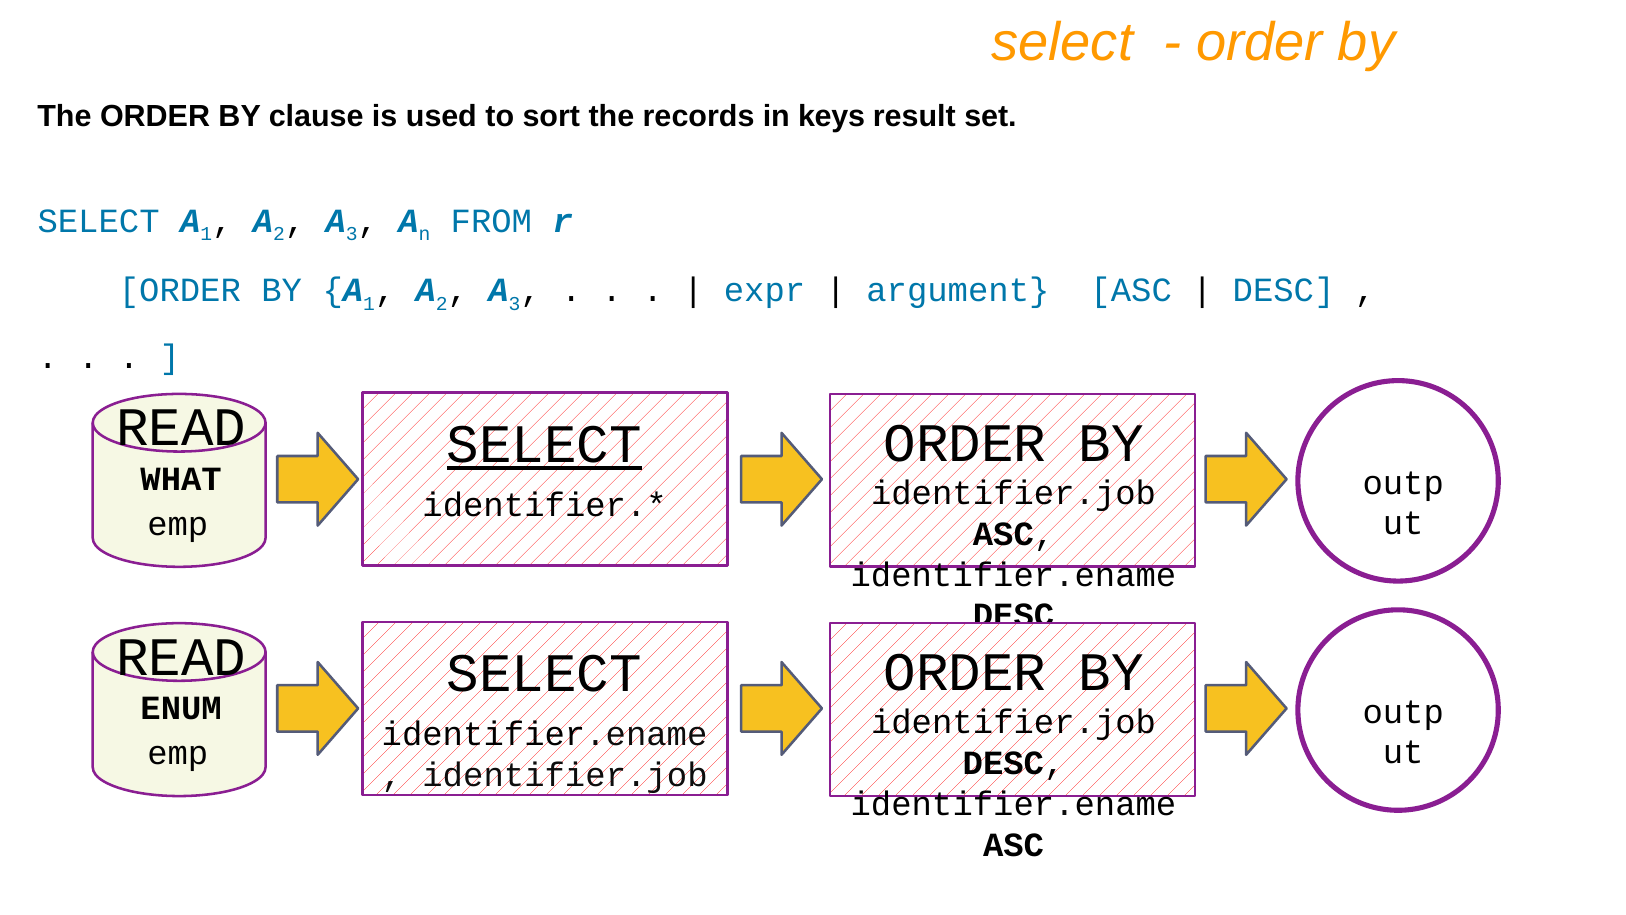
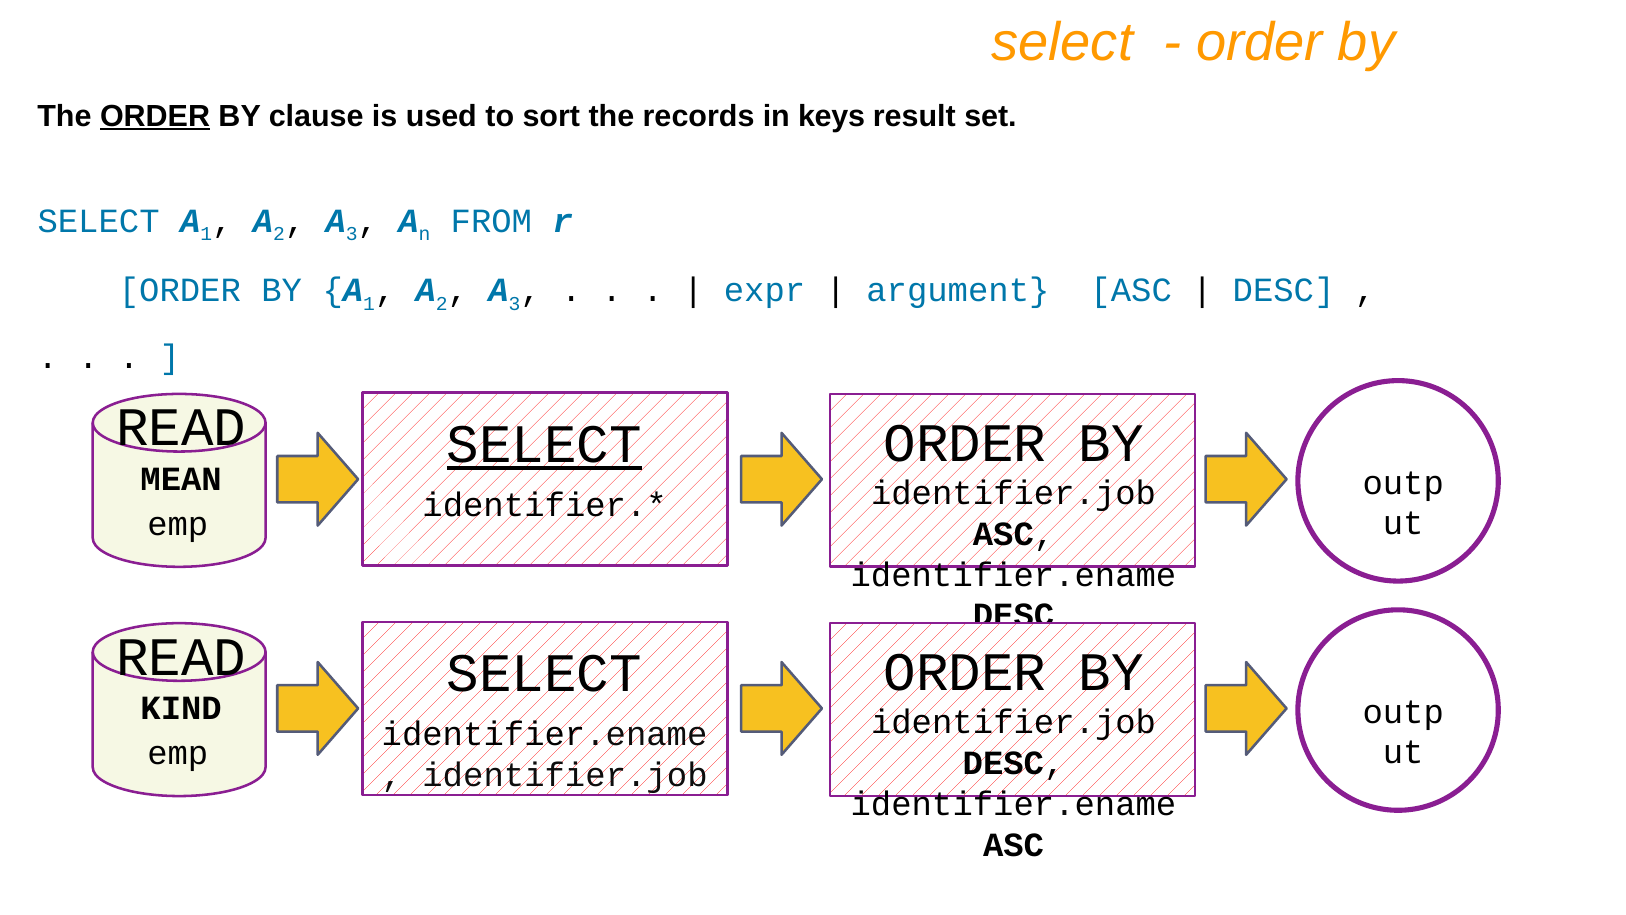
ORDER at (155, 116) underline: none -> present
WHAT: WHAT -> MEAN
ENUM: ENUM -> KIND
